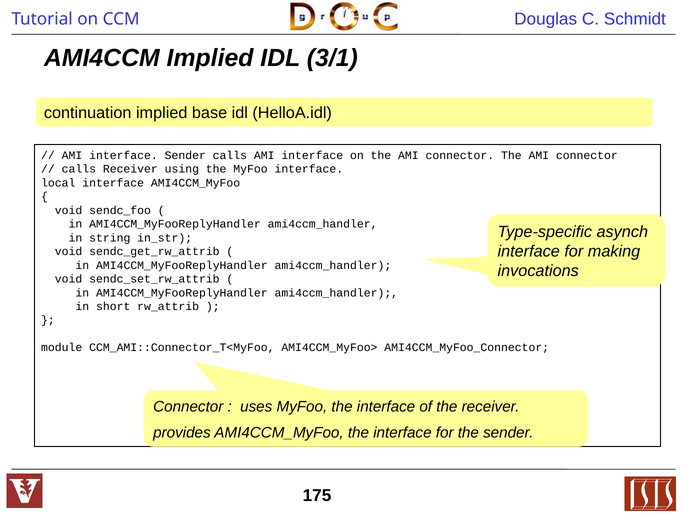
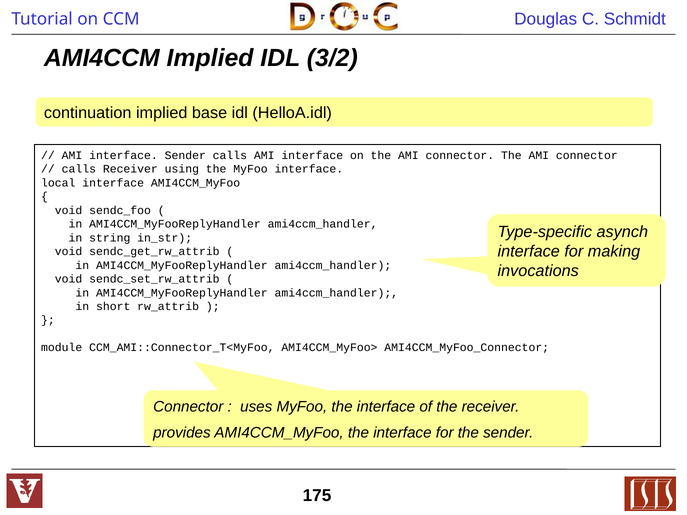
3/1: 3/1 -> 3/2
